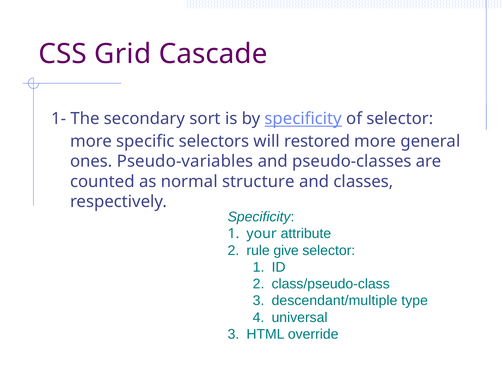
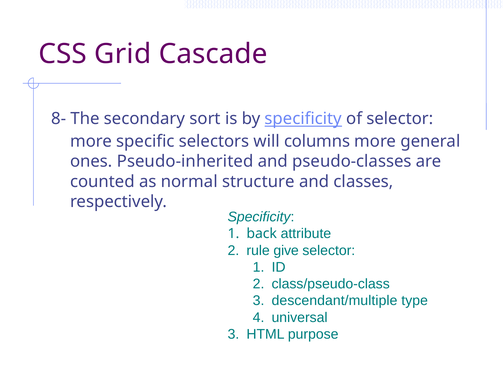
1-: 1- -> 8-
restored: restored -> columns
Pseudo-variables: Pseudo-variables -> Pseudo-inherited
your: your -> back
override: override -> purpose
